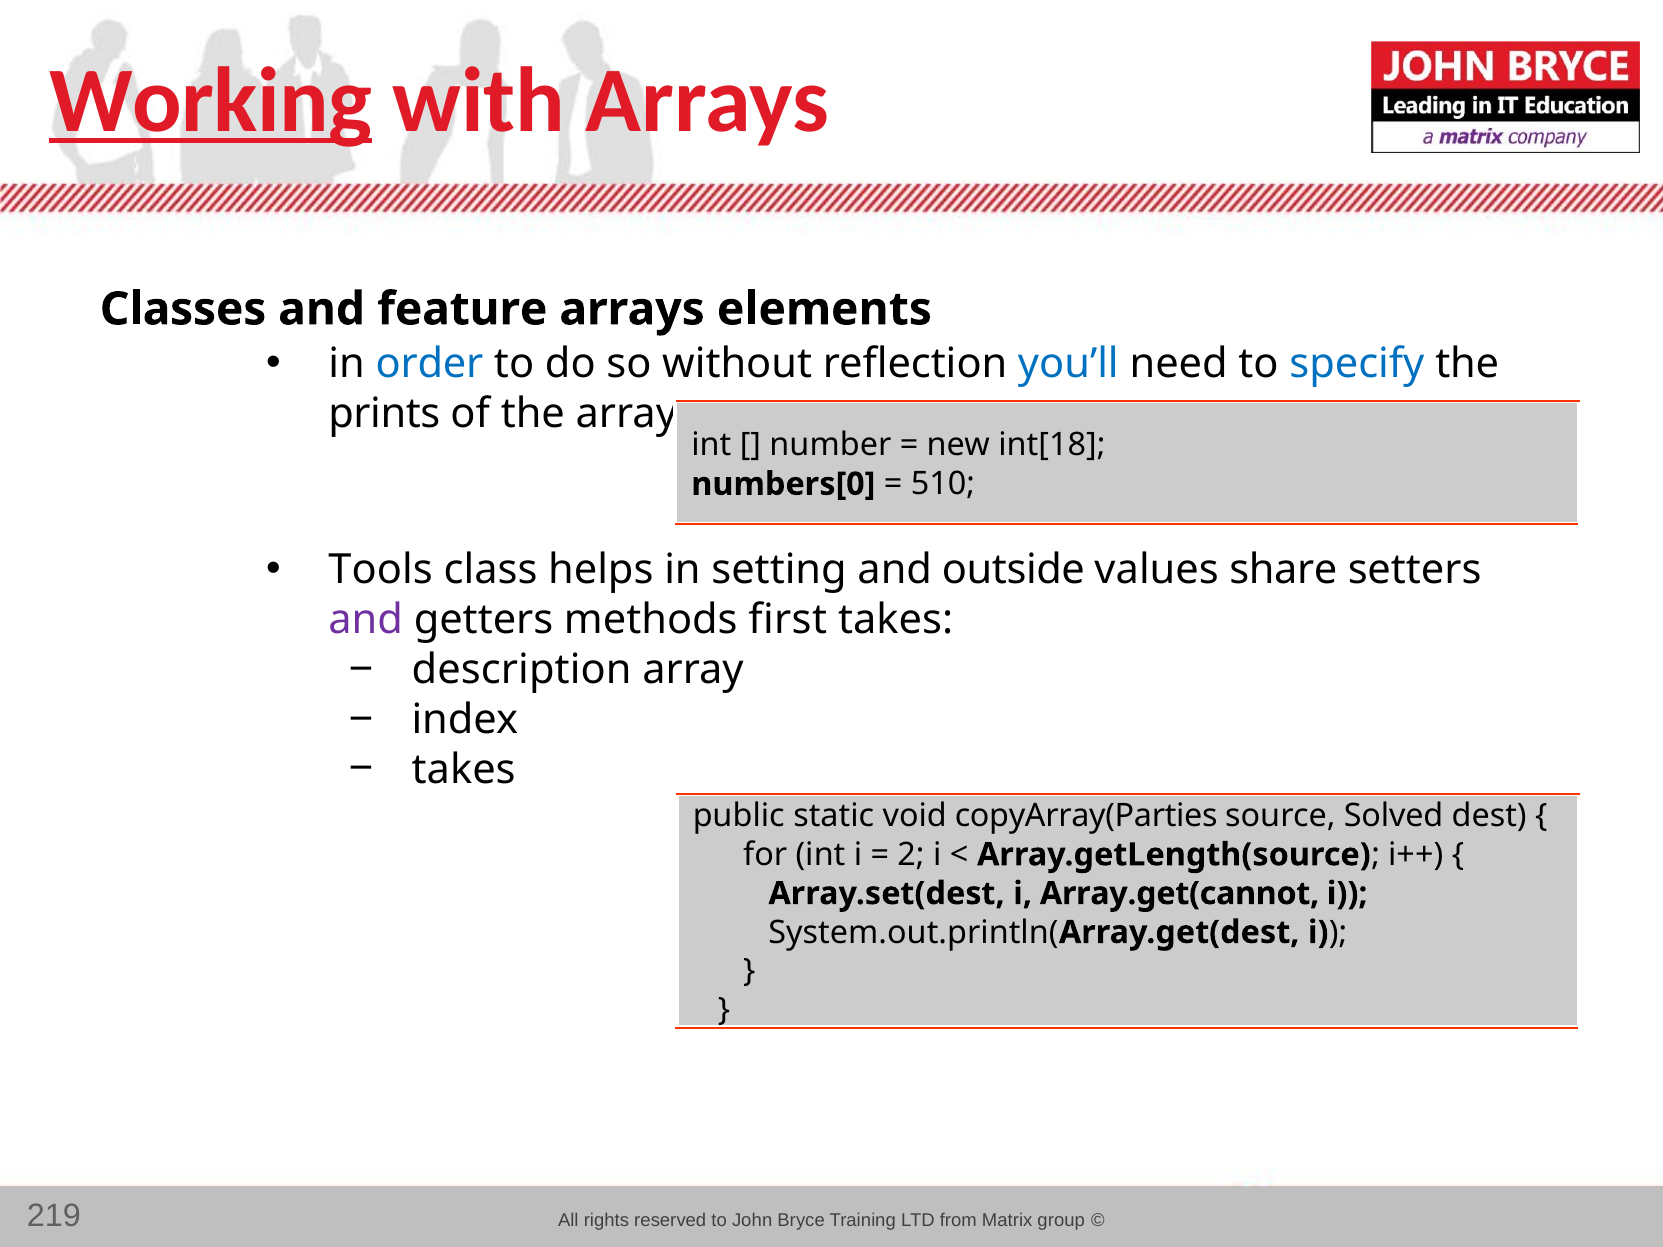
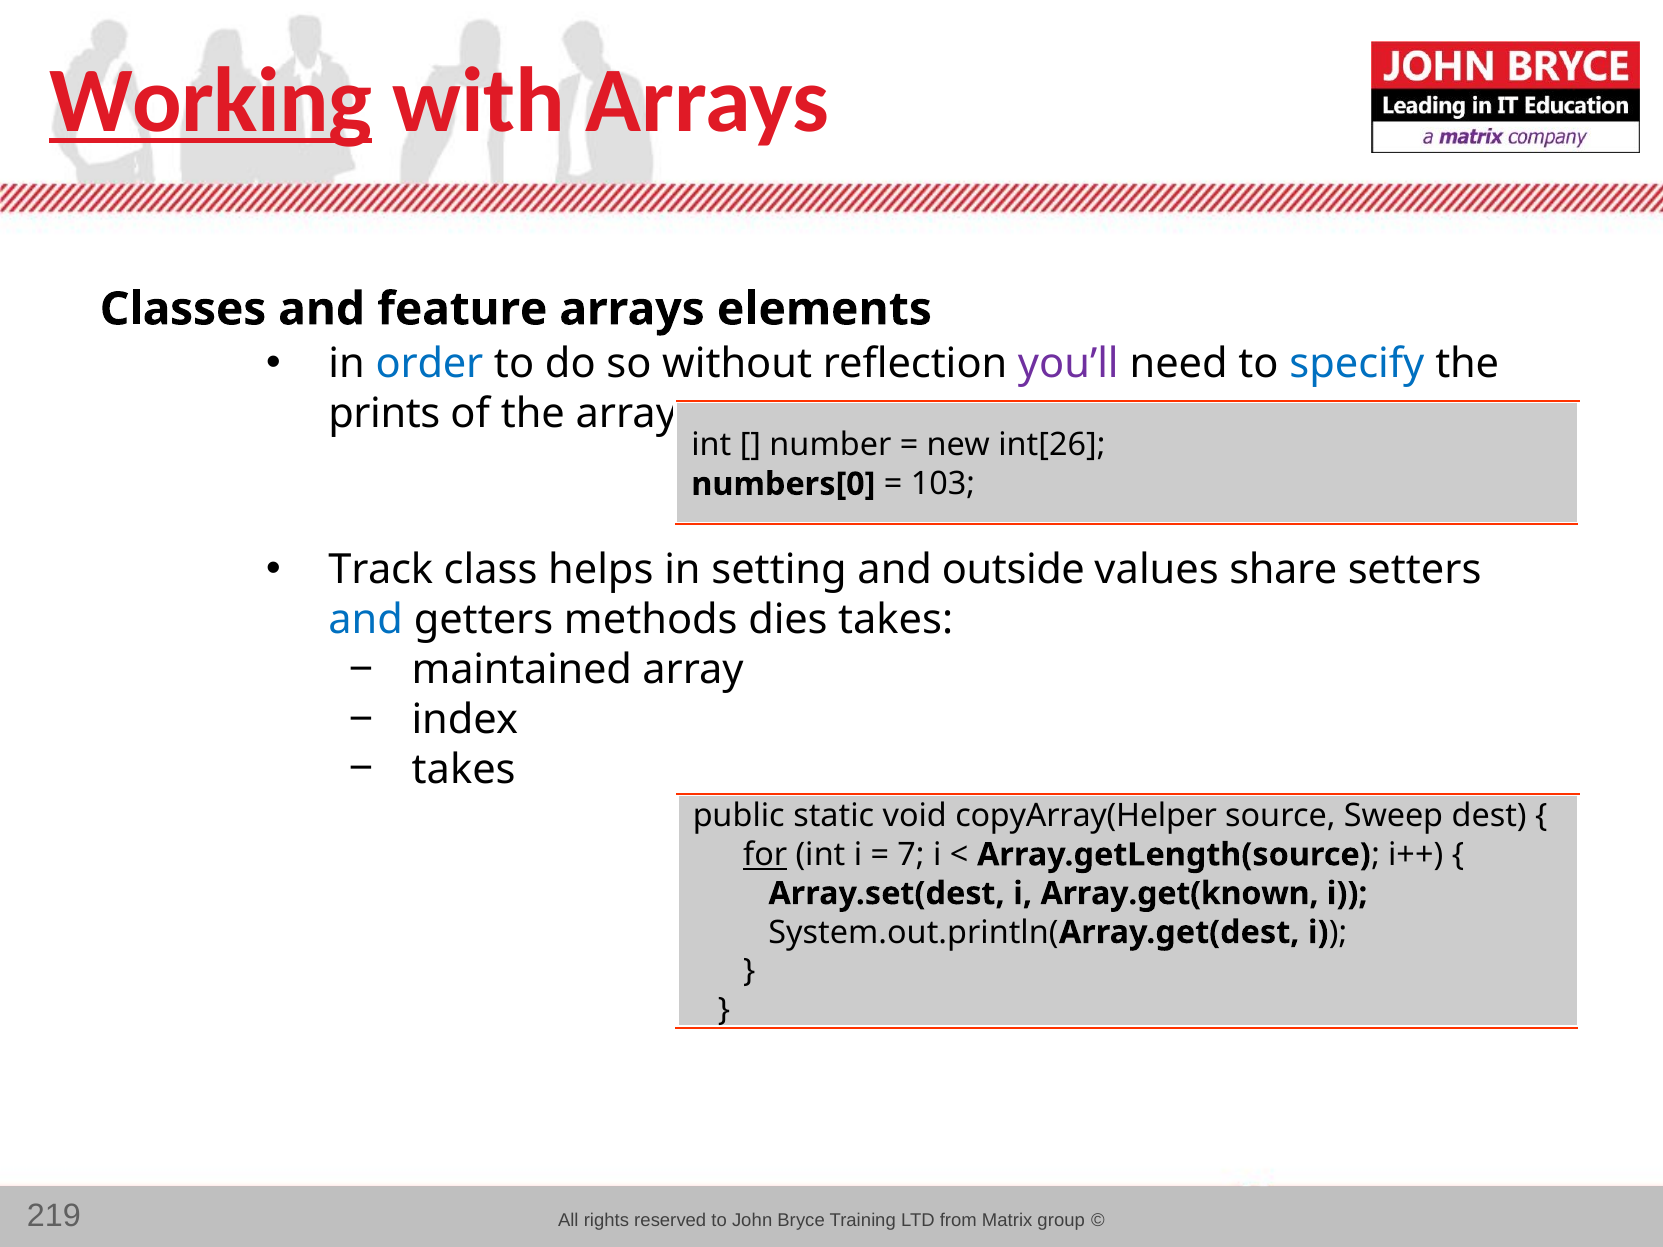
you’ll colour: blue -> purple
int[18: int[18 -> int[26
510: 510 -> 103
Tools: Tools -> Track
and at (366, 620) colour: purple -> blue
first: first -> dies
description: description -> maintained
copyArray(Parties: copyArray(Parties -> copyArray(Helper
Solved: Solved -> Sweep
for underline: none -> present
2: 2 -> 7
Array.get(cannot: Array.get(cannot -> Array.get(known
